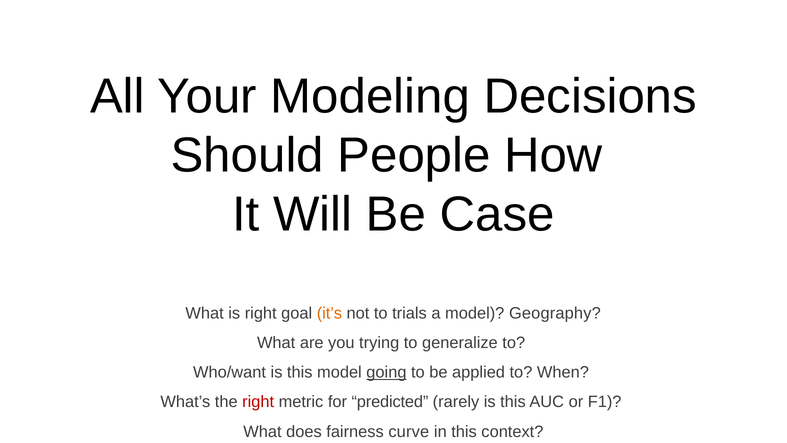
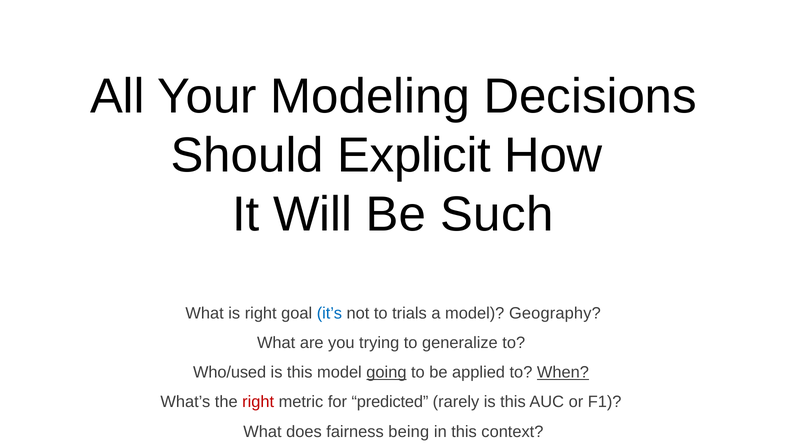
People: People -> Explicit
Case: Case -> Such
it’s colour: orange -> blue
Who/want: Who/want -> Who/used
When underline: none -> present
curve: curve -> being
